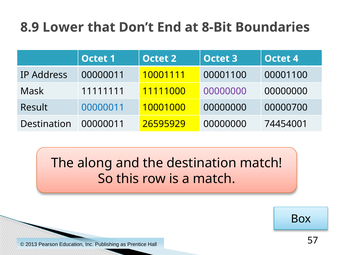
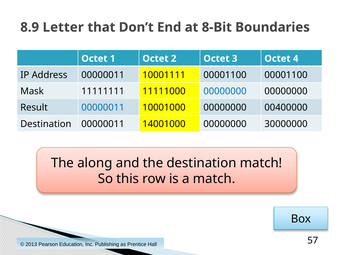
Lower: Lower -> Letter
00000000 at (225, 91) colour: purple -> blue
00000700: 00000700 -> 00400000
26595929: 26595929 -> 14001000
74454001: 74454001 -> 30000000
